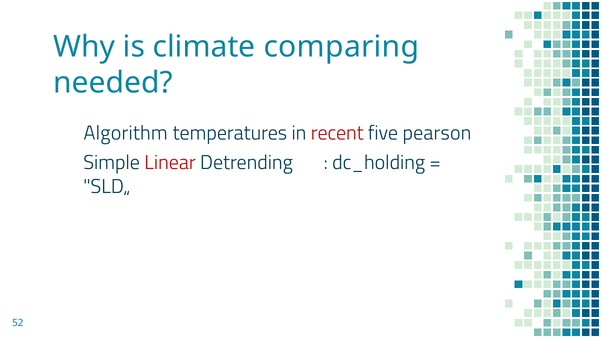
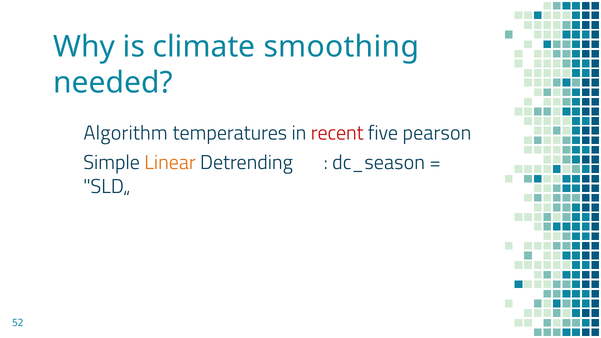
comparing: comparing -> smoothing
Linear colour: red -> orange
dc_holding: dc_holding -> dc_season
